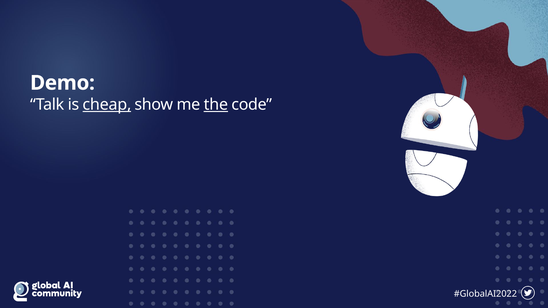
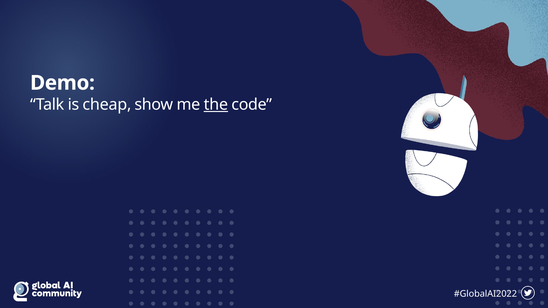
cheap underline: present -> none
